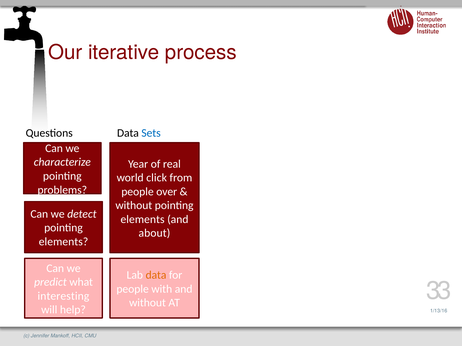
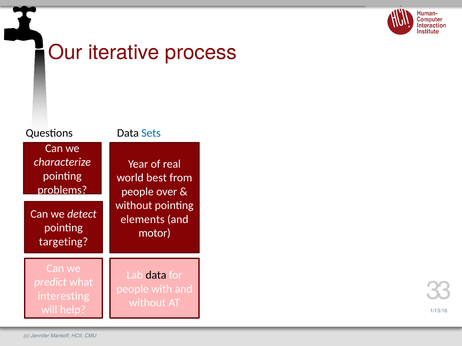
click: click -> best
about: about -> motor
elements at (63, 242): elements -> targeting
data at (156, 276) colour: orange -> black
